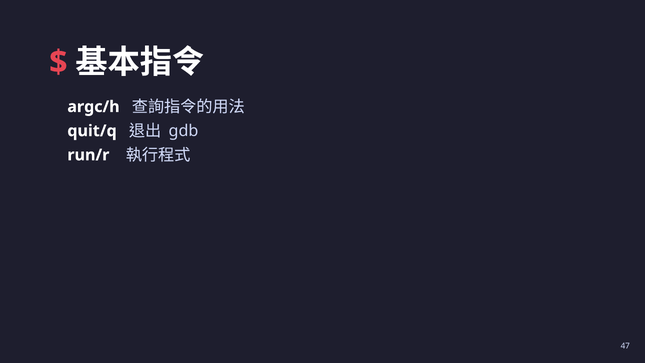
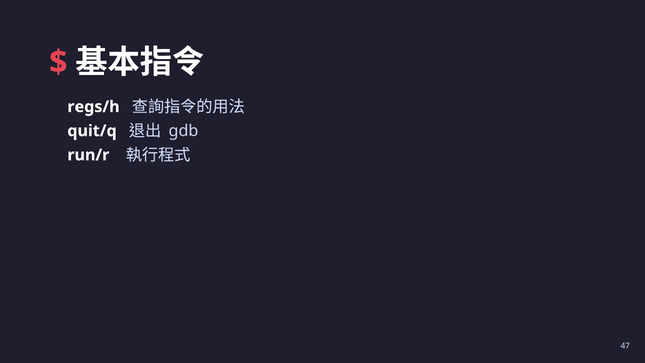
argc/h: argc/h -> regs/h
